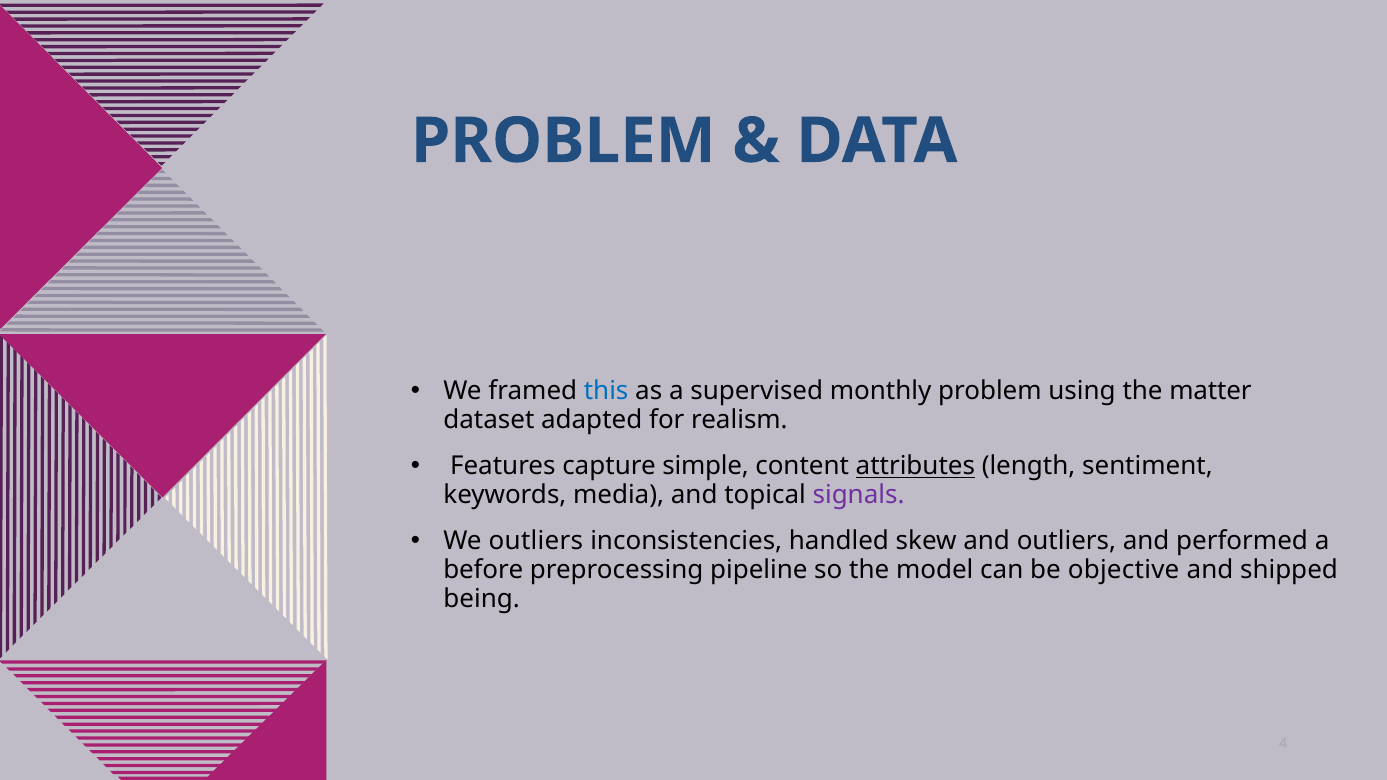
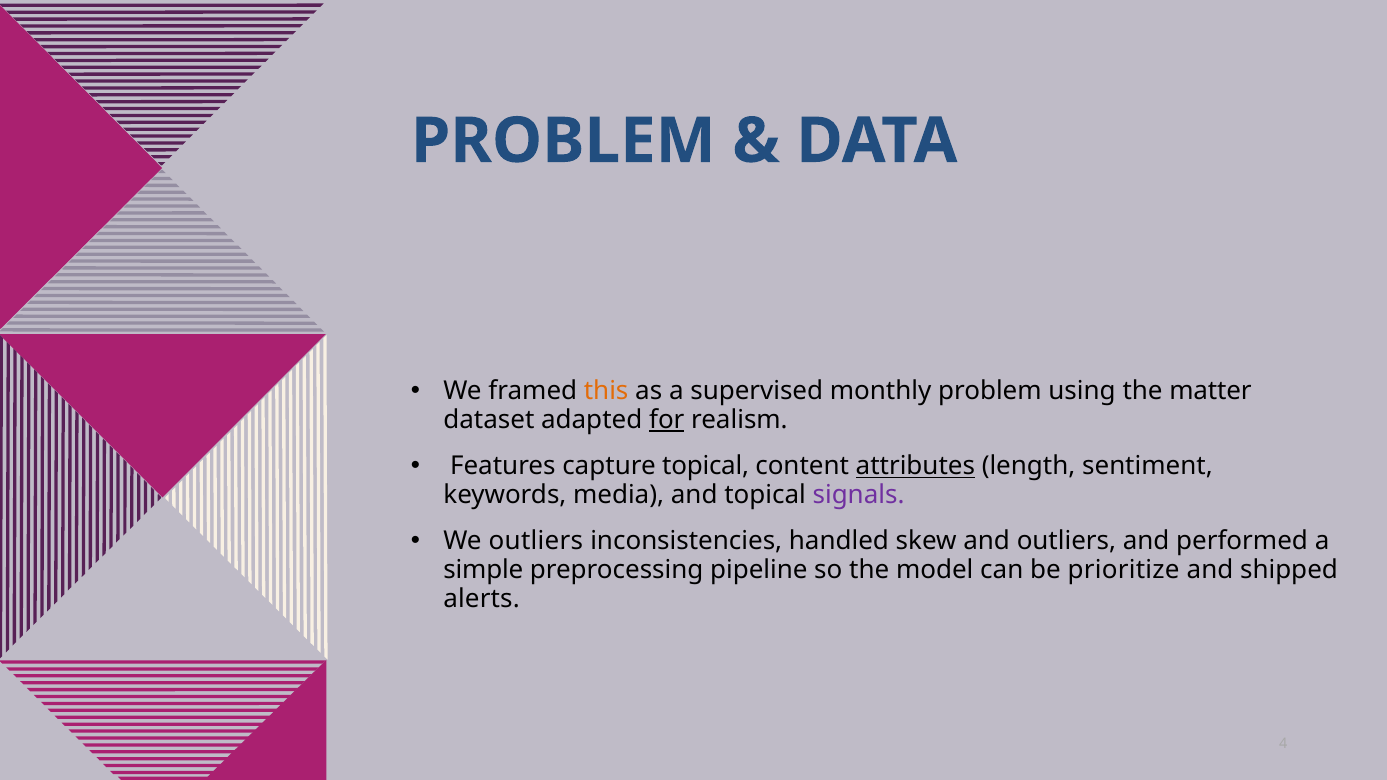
this colour: blue -> orange
for underline: none -> present
capture simple: simple -> topical
before: before -> simple
objective: objective -> prioritize
being: being -> alerts
